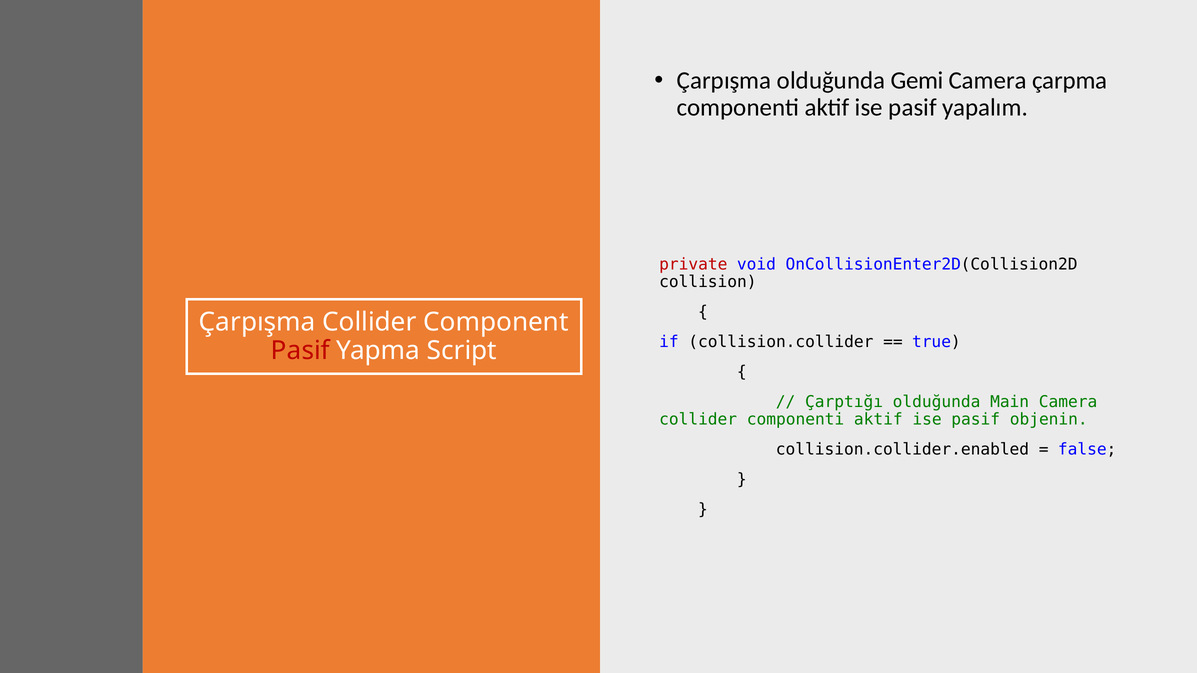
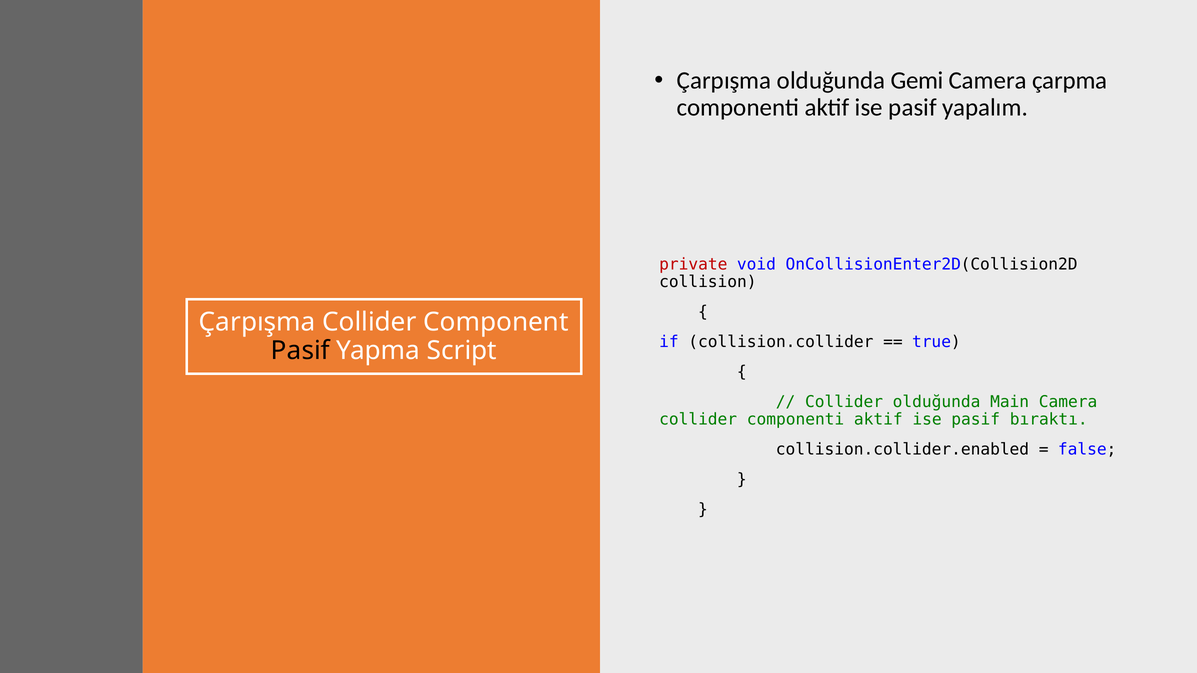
Pasif at (300, 351) colour: red -> black
Çarptığı at (844, 402): Çarptığı -> Collider
objenin: objenin -> bıraktı
